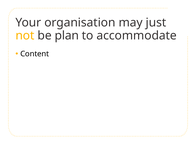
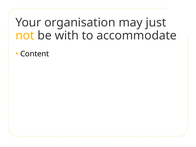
plan: plan -> with
